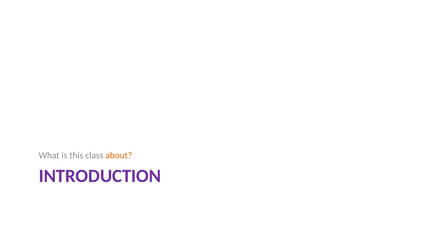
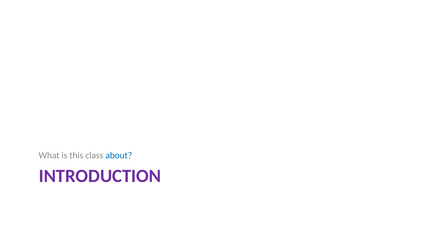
about colour: orange -> blue
